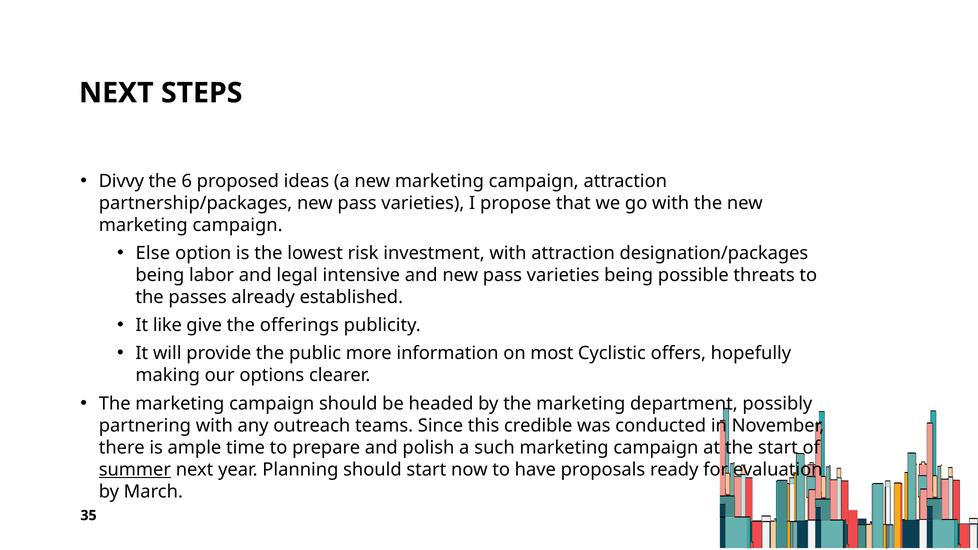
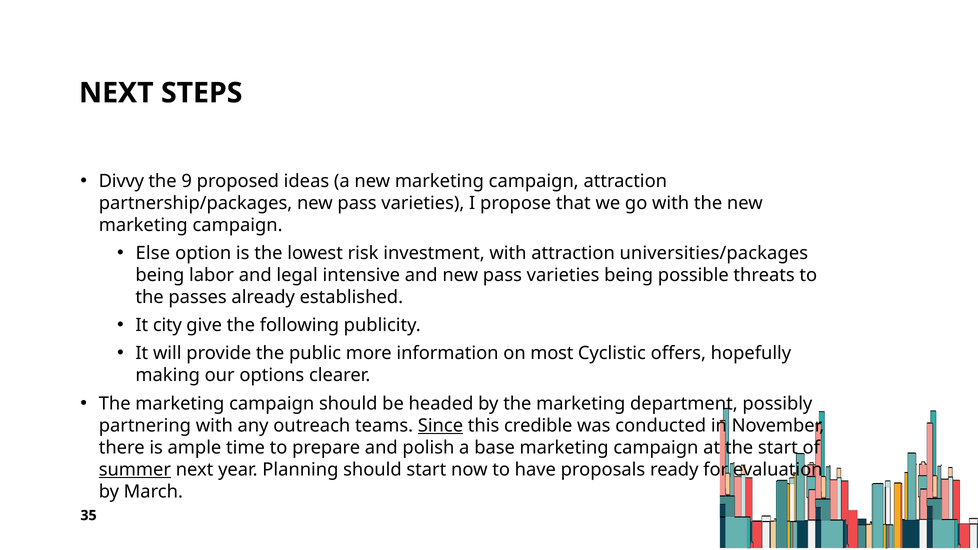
6: 6 -> 9
designation/packages: designation/packages -> universities/packages
like: like -> city
offerings: offerings -> following
Since underline: none -> present
such: such -> base
